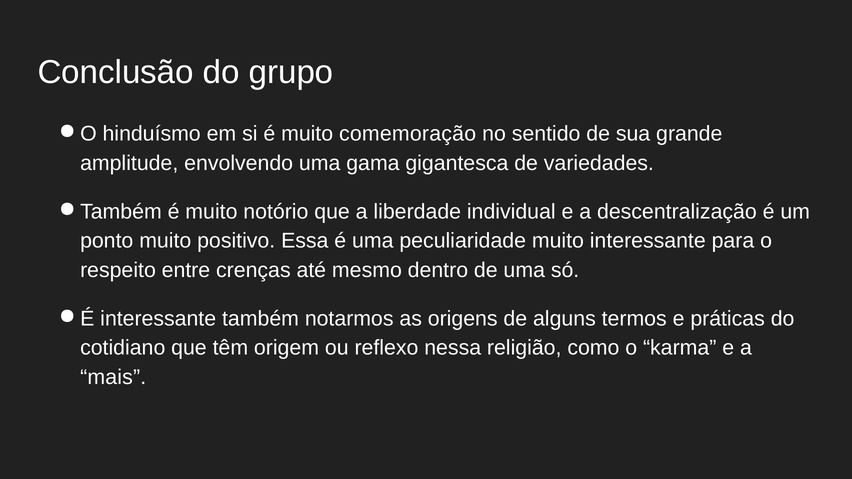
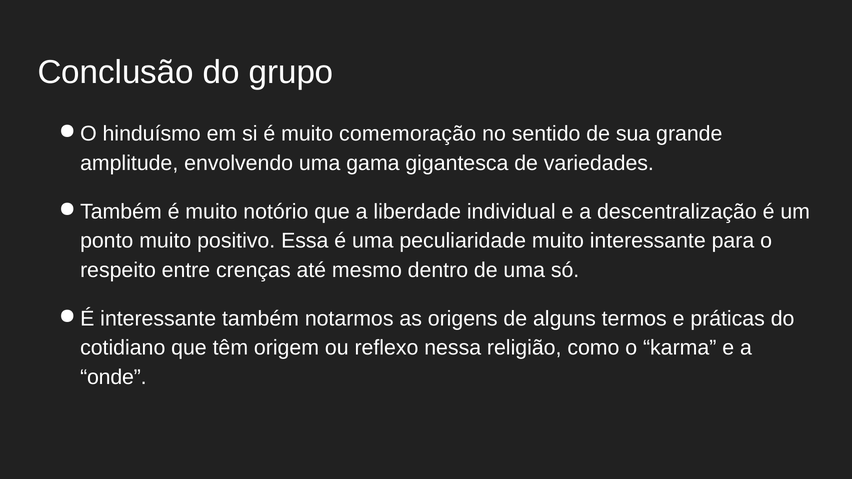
mais: mais -> onde
